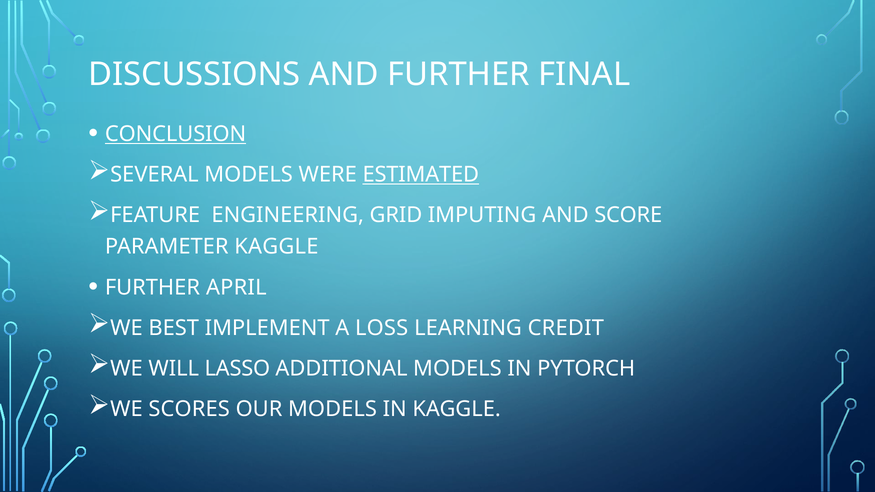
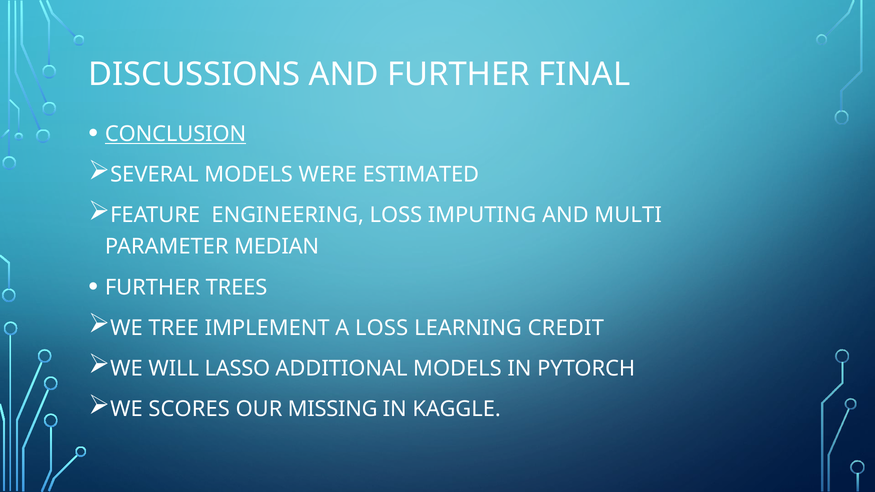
ESTIMATED underline: present -> none
ENGINEERING GRID: GRID -> LOSS
SCORE: SCORE -> MULTI
PARAMETER KAGGLE: KAGGLE -> MEDIAN
APRIL: APRIL -> TREES
BEST: BEST -> TREE
OUR MODELS: MODELS -> MISSING
